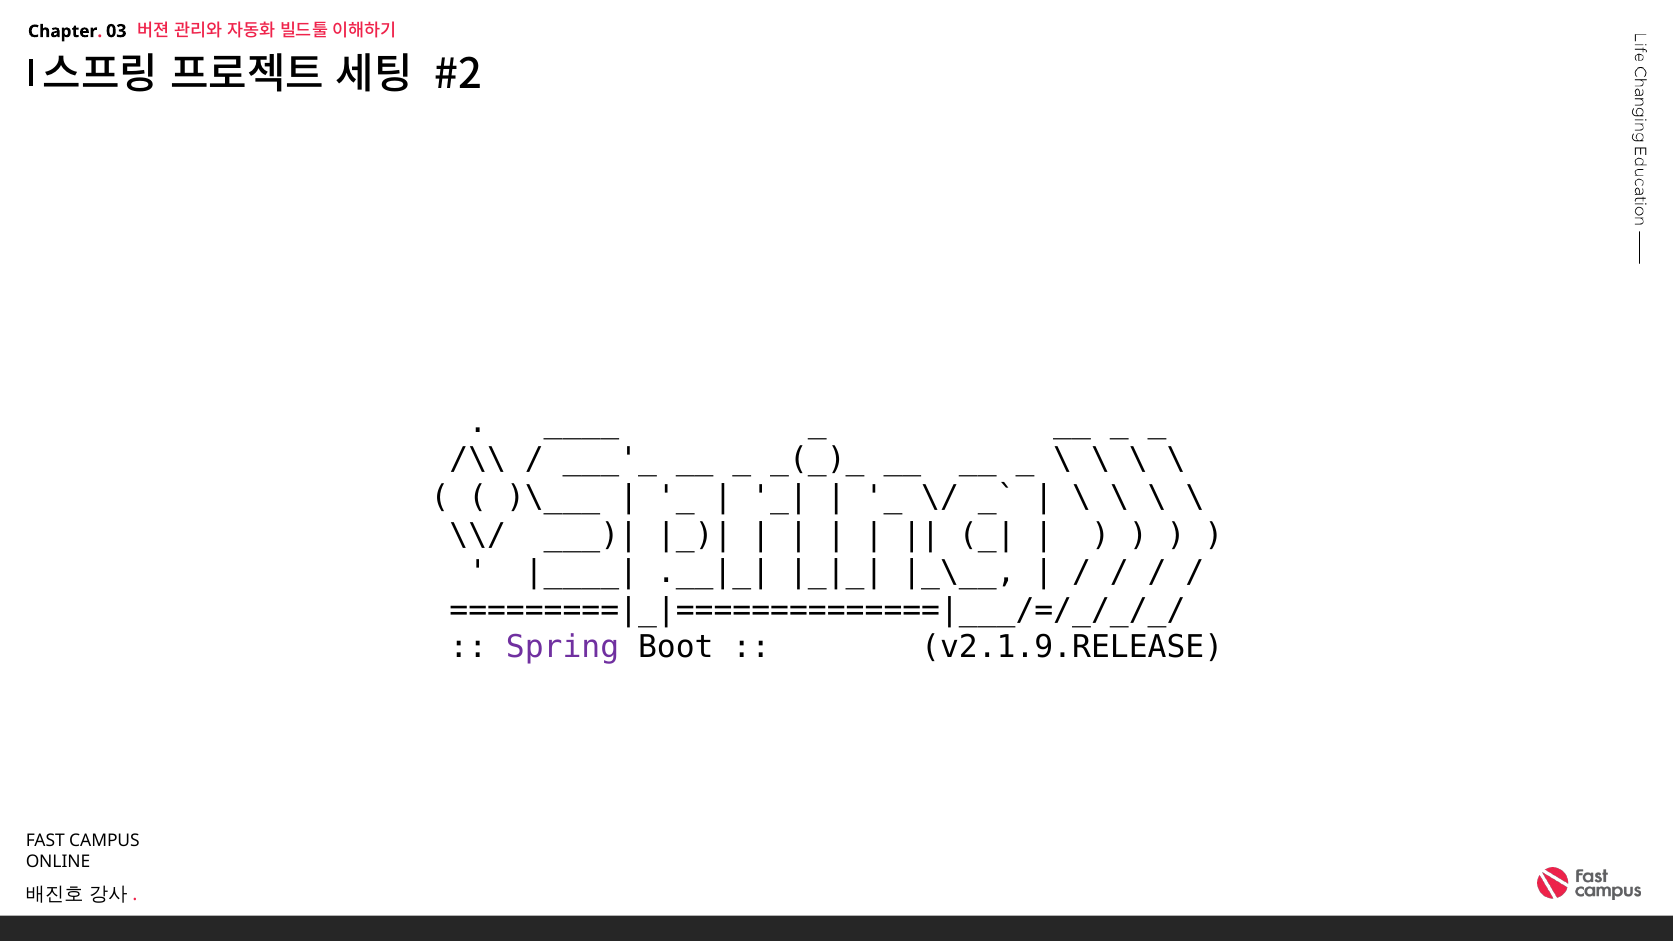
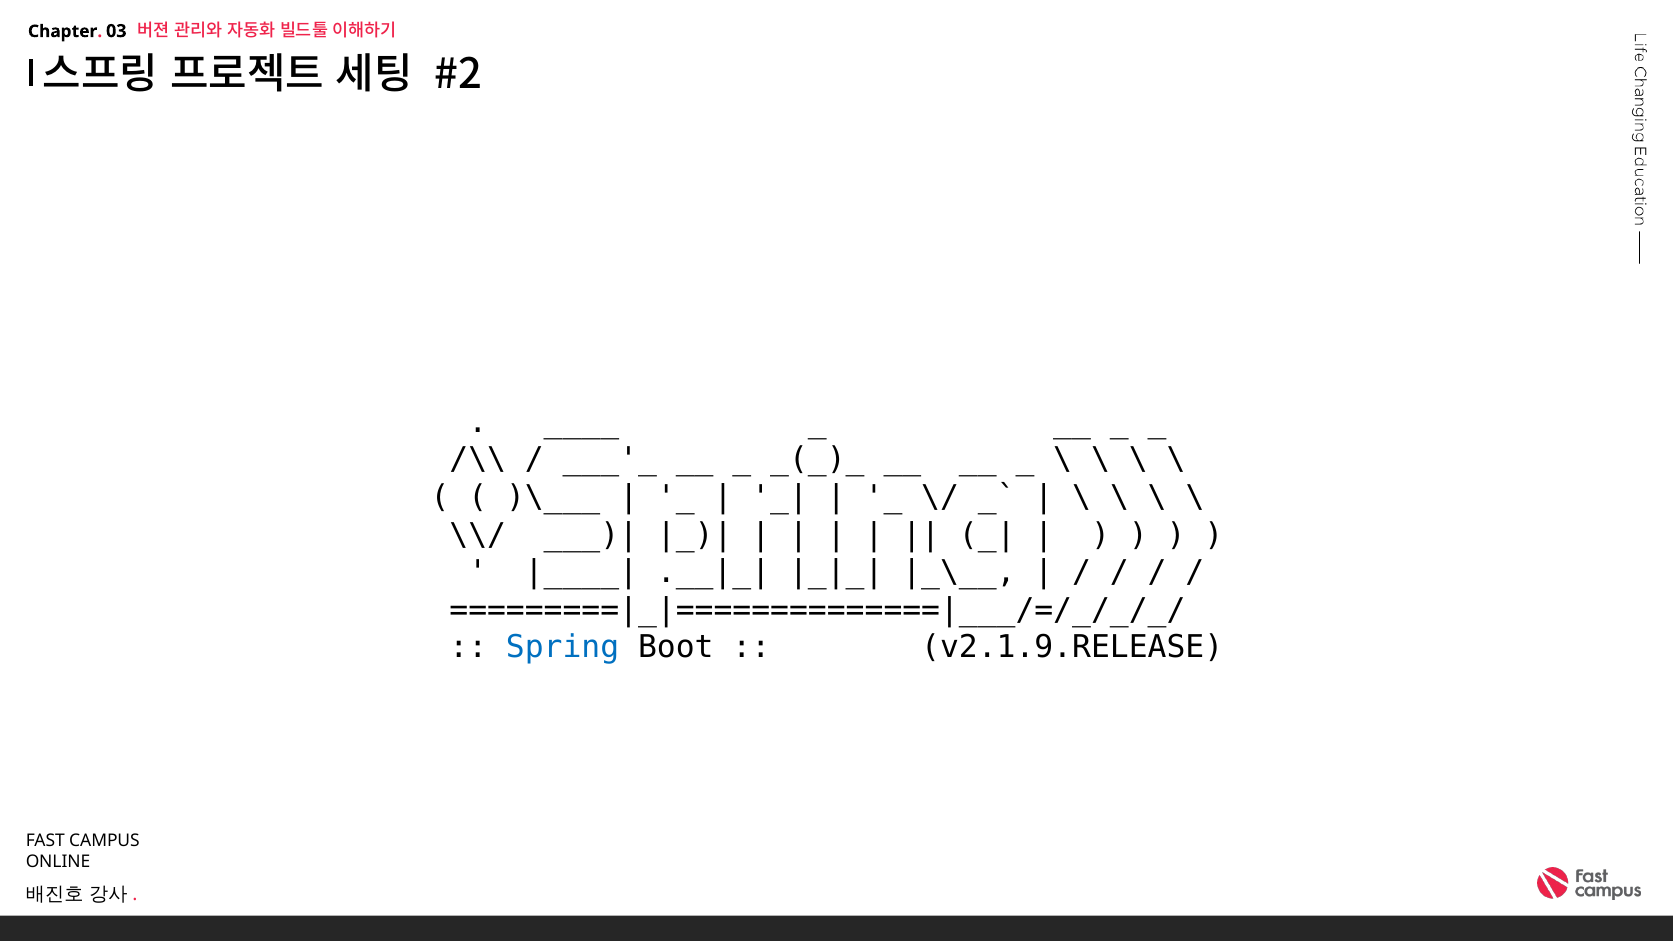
Spring colour: purple -> blue
